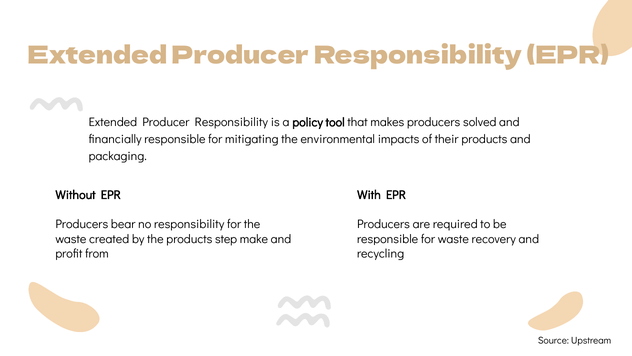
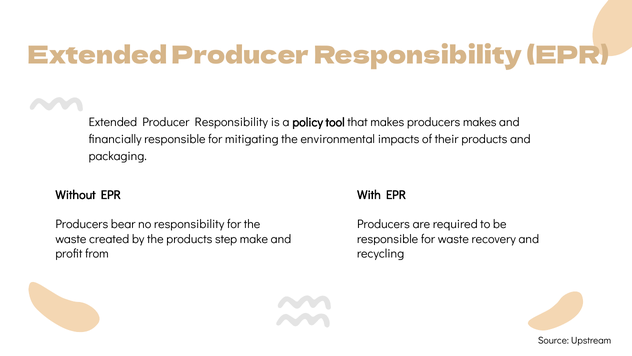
producers solved: solved -> makes
